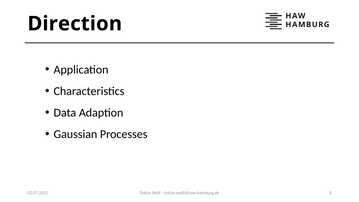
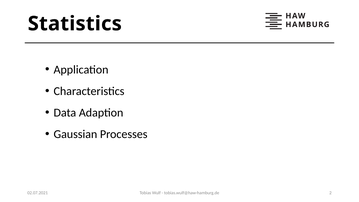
Direction: Direction -> Statistics
